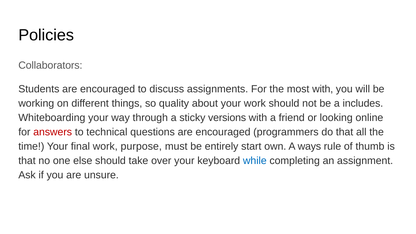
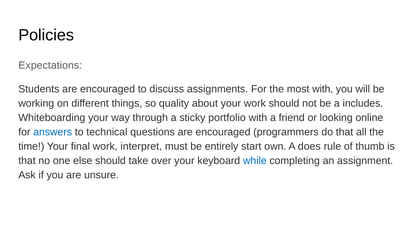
Collaborators: Collaborators -> Expectations
versions: versions -> portfolio
answers colour: red -> blue
purpose: purpose -> interpret
ways: ways -> does
